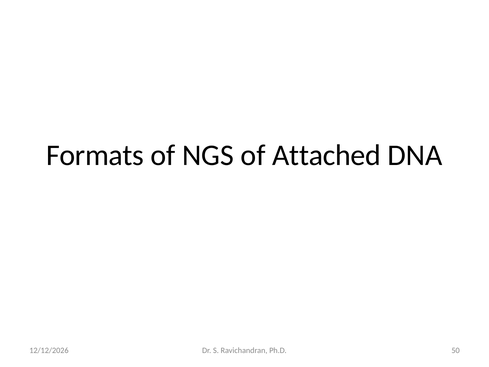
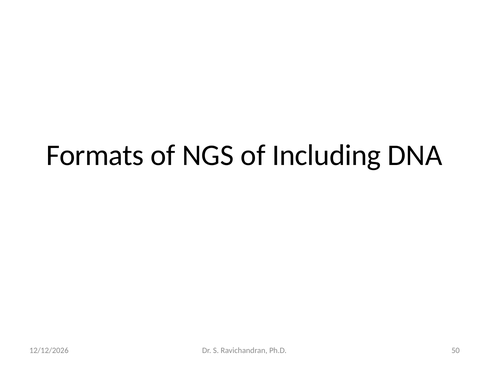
Attached: Attached -> Including
